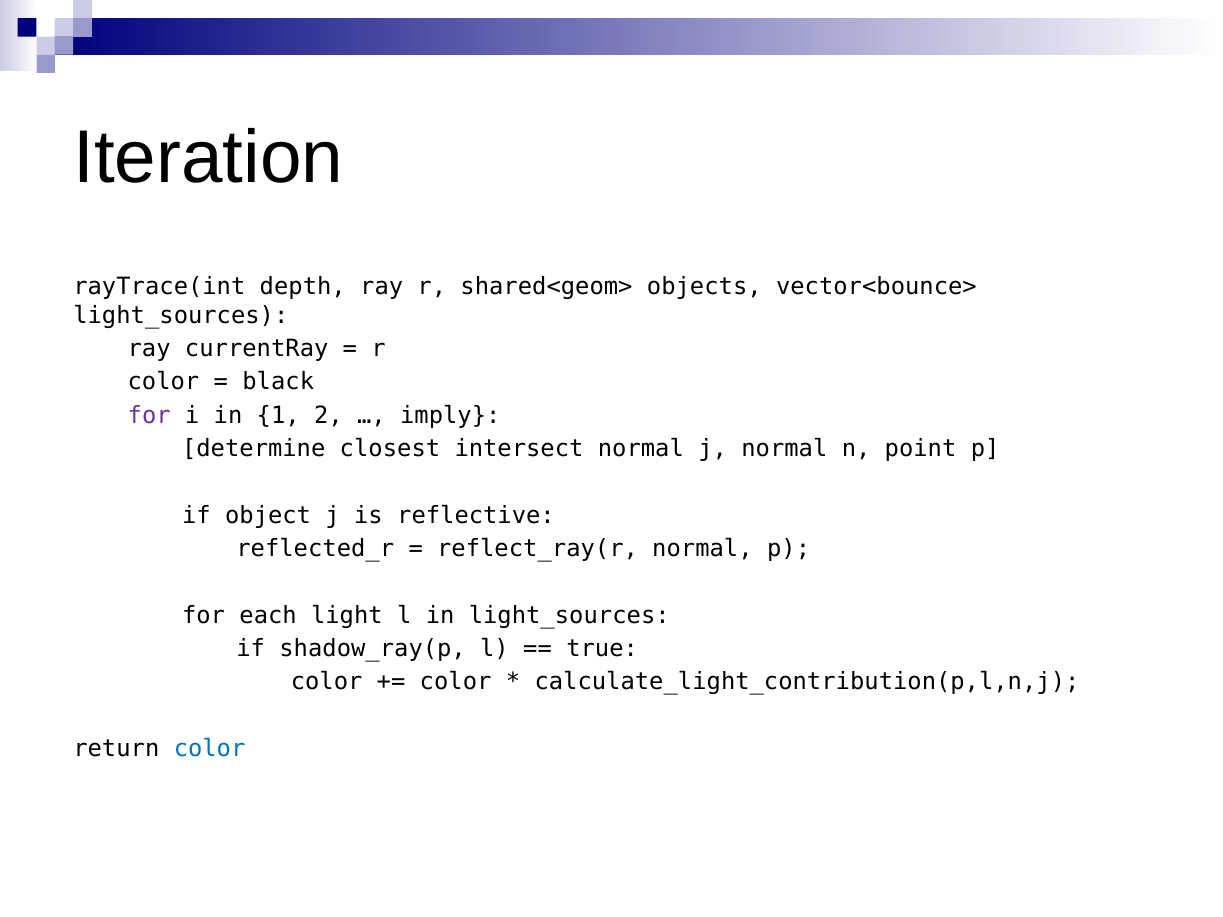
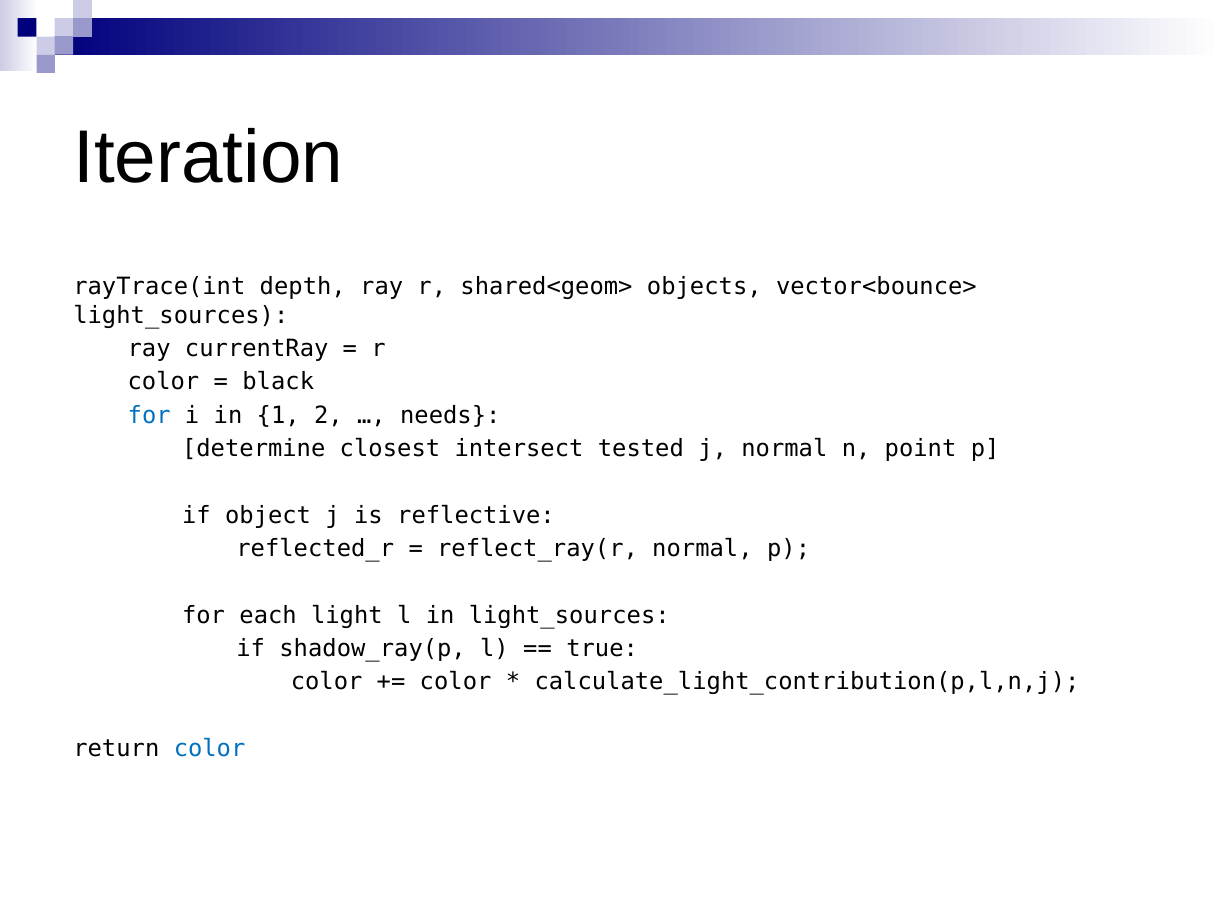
for at (149, 416) colour: purple -> blue
imply: imply -> needs
intersect normal: normal -> tested
